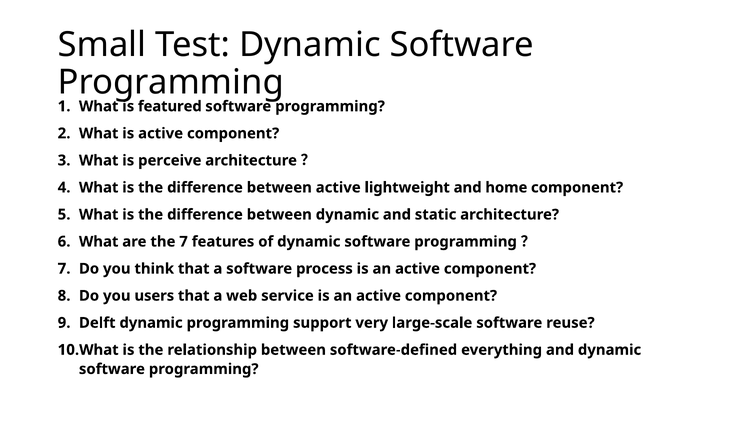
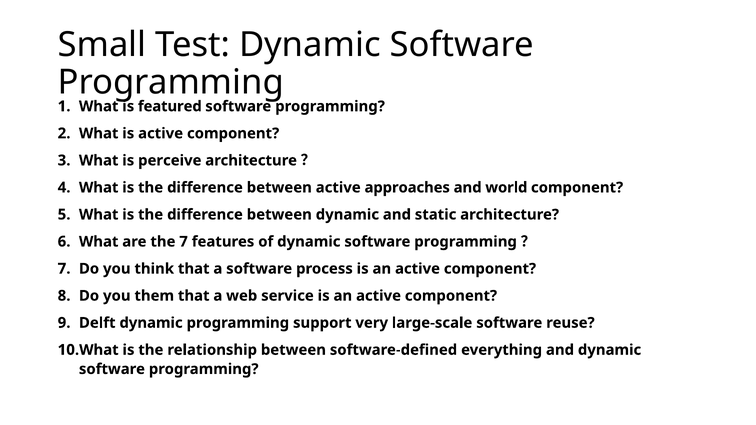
lightweight: lightweight -> approaches
home: home -> world
users: users -> them
